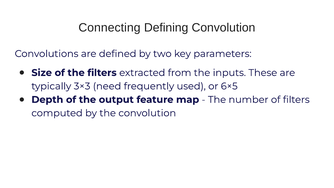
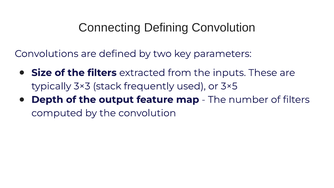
need: need -> stack
6×5: 6×5 -> 3×5
